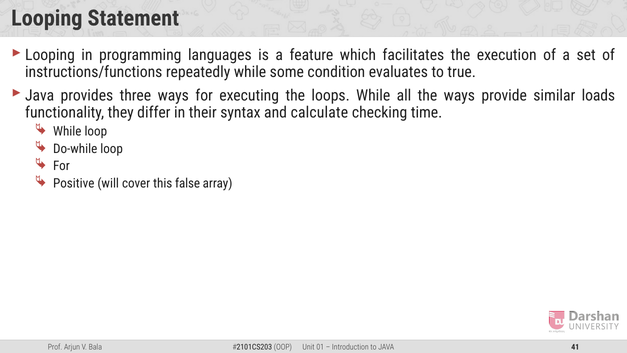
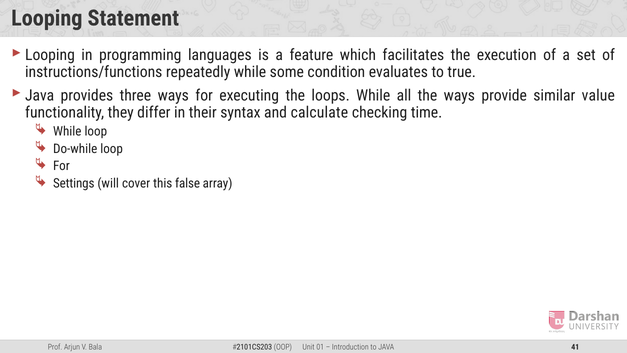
loads: loads -> value
Positive: Positive -> Settings
